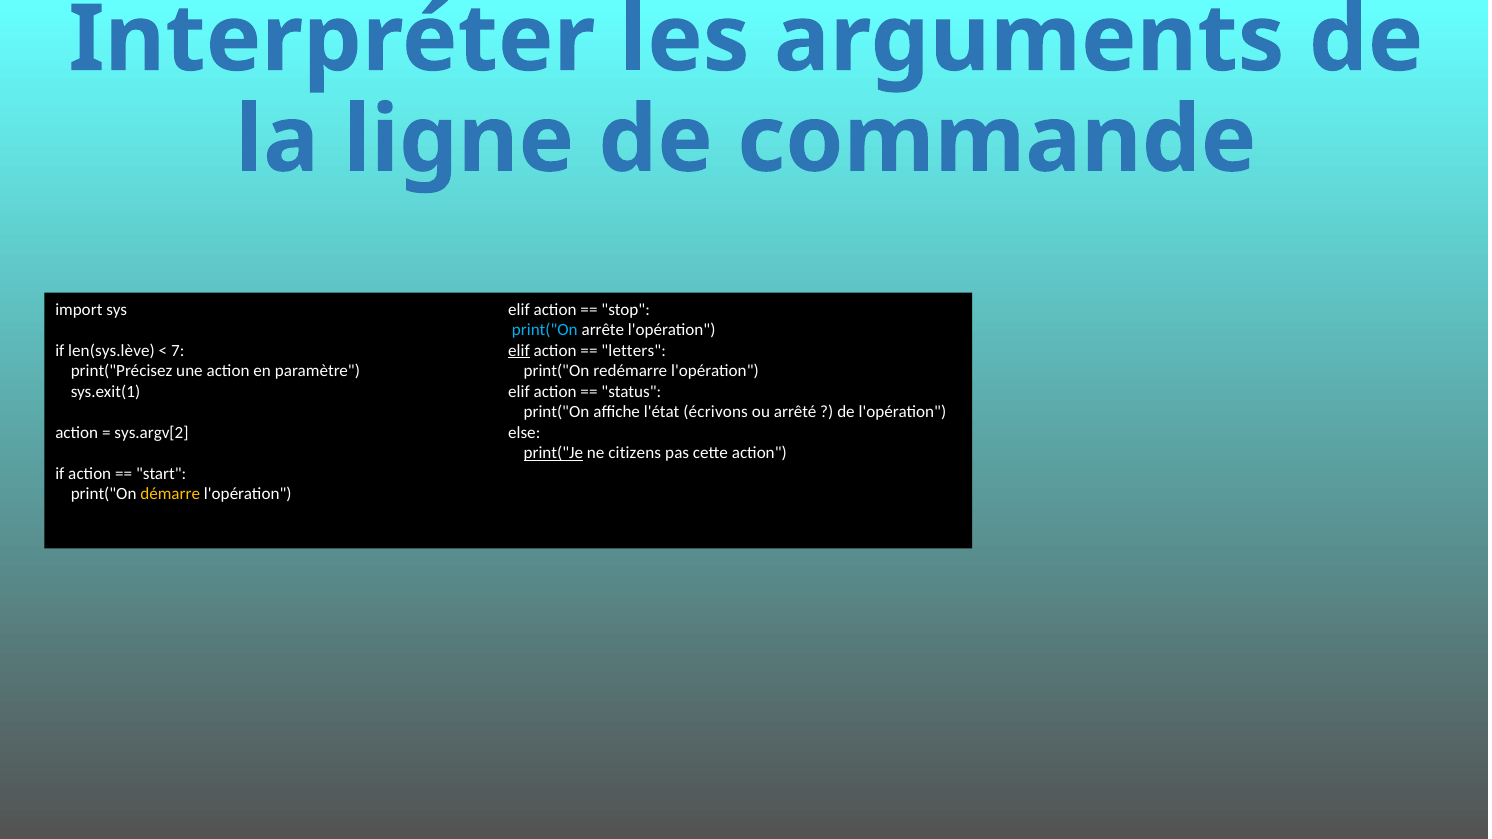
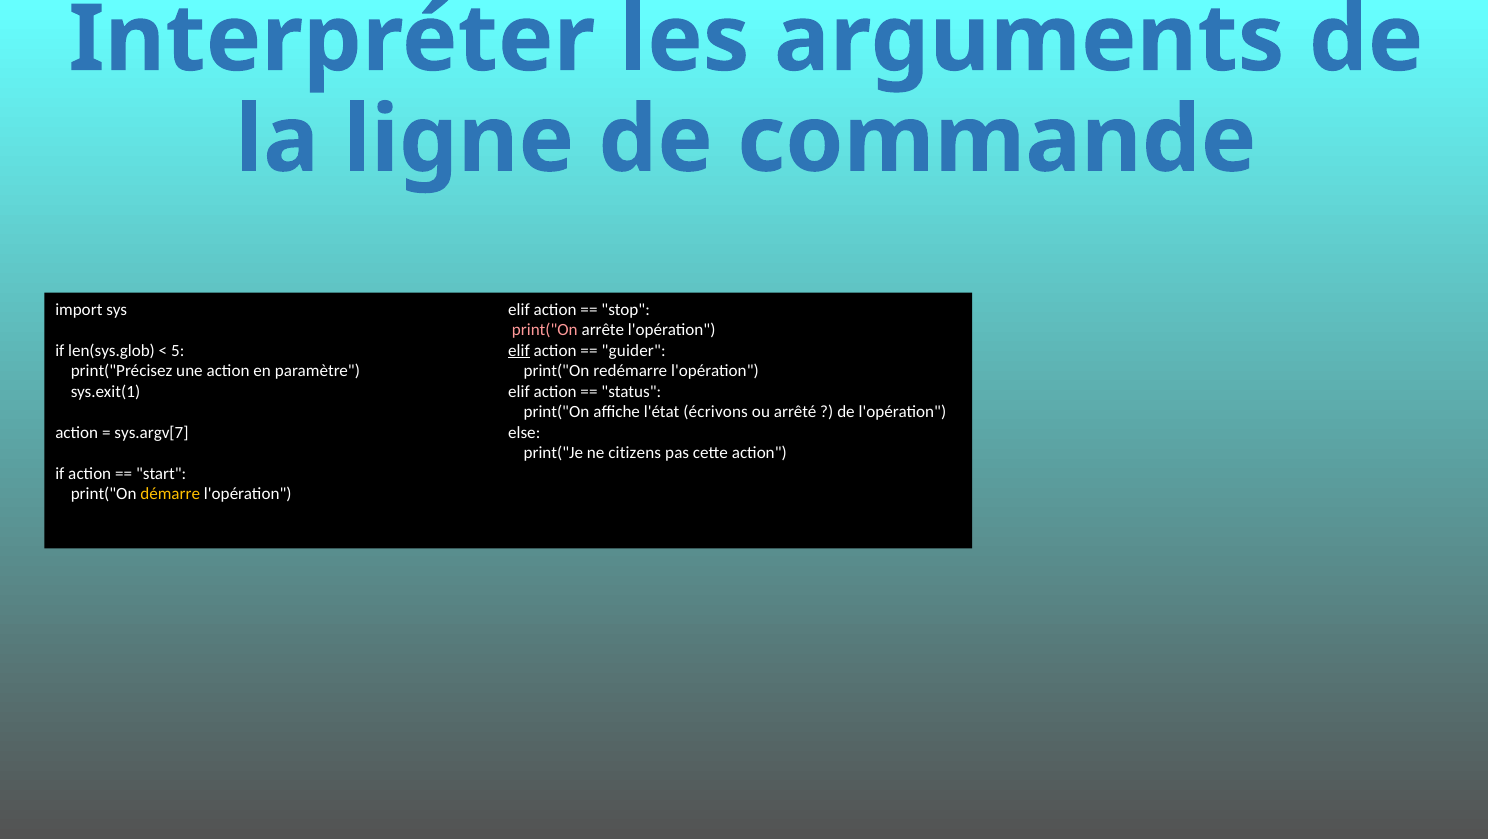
print("On at (545, 330) colour: light blue -> pink
len(sys.lève: len(sys.lève -> len(sys.glob
7: 7 -> 5
letters: letters -> guider
sys.argv[2: sys.argv[2 -> sys.argv[7
print("Je underline: present -> none
